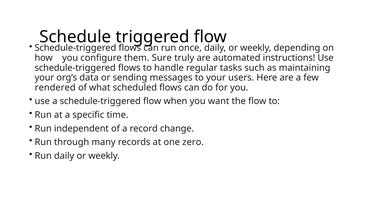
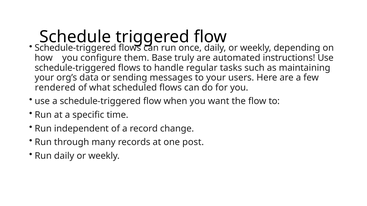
Sure: Sure -> Base
zero: zero -> post
